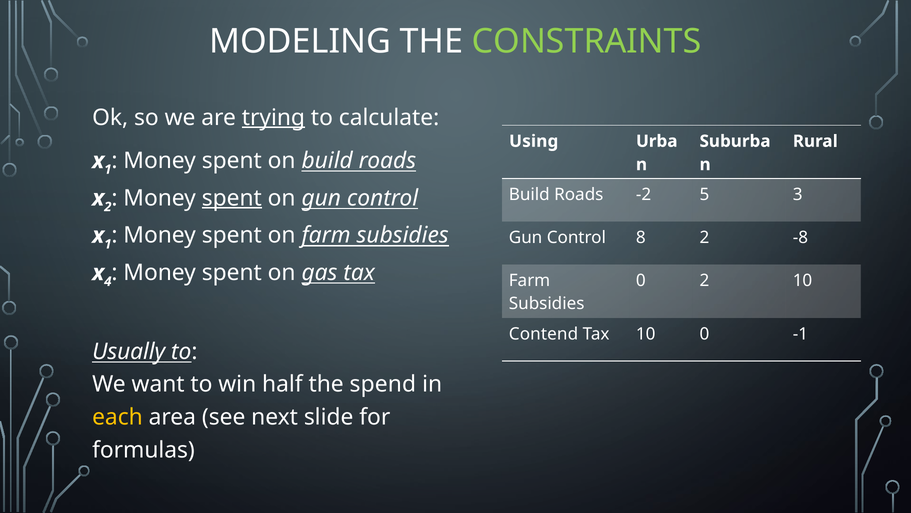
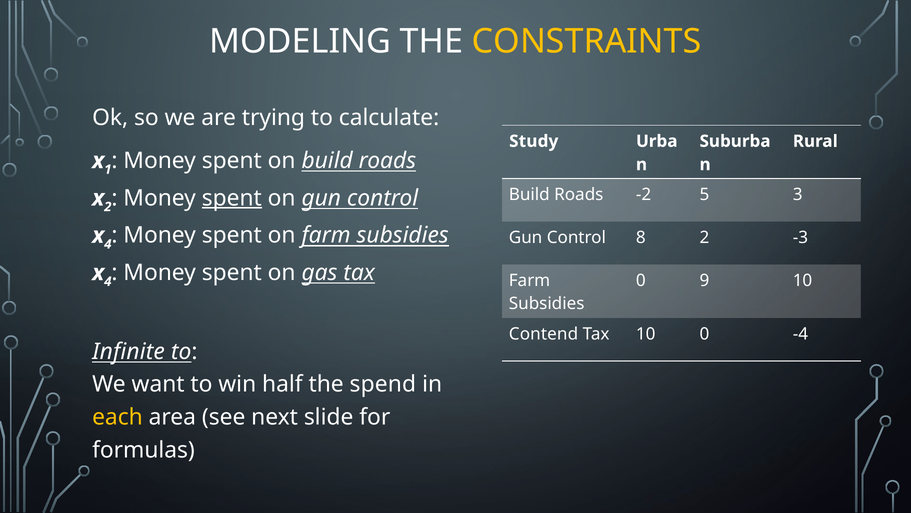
CONSTRAINTS colour: light green -> yellow
trying underline: present -> none
Using: Using -> Study
1 at (108, 244): 1 -> 4
-8: -8 -> -3
0 2: 2 -> 9
-1: -1 -> -4
Usually: Usually -> Infinite
